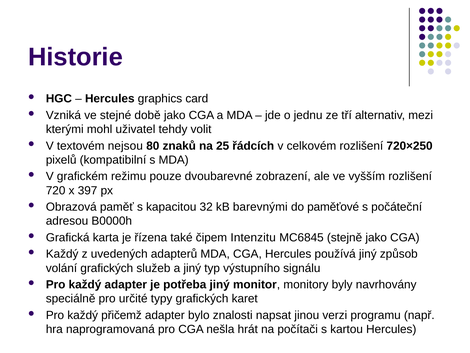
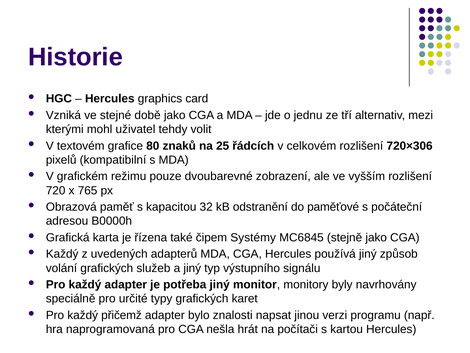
nejsou: nejsou -> grafice
720×250: 720×250 -> 720×306
397: 397 -> 765
barevnými: barevnými -> odstranění
Intenzitu: Intenzitu -> Systémy
